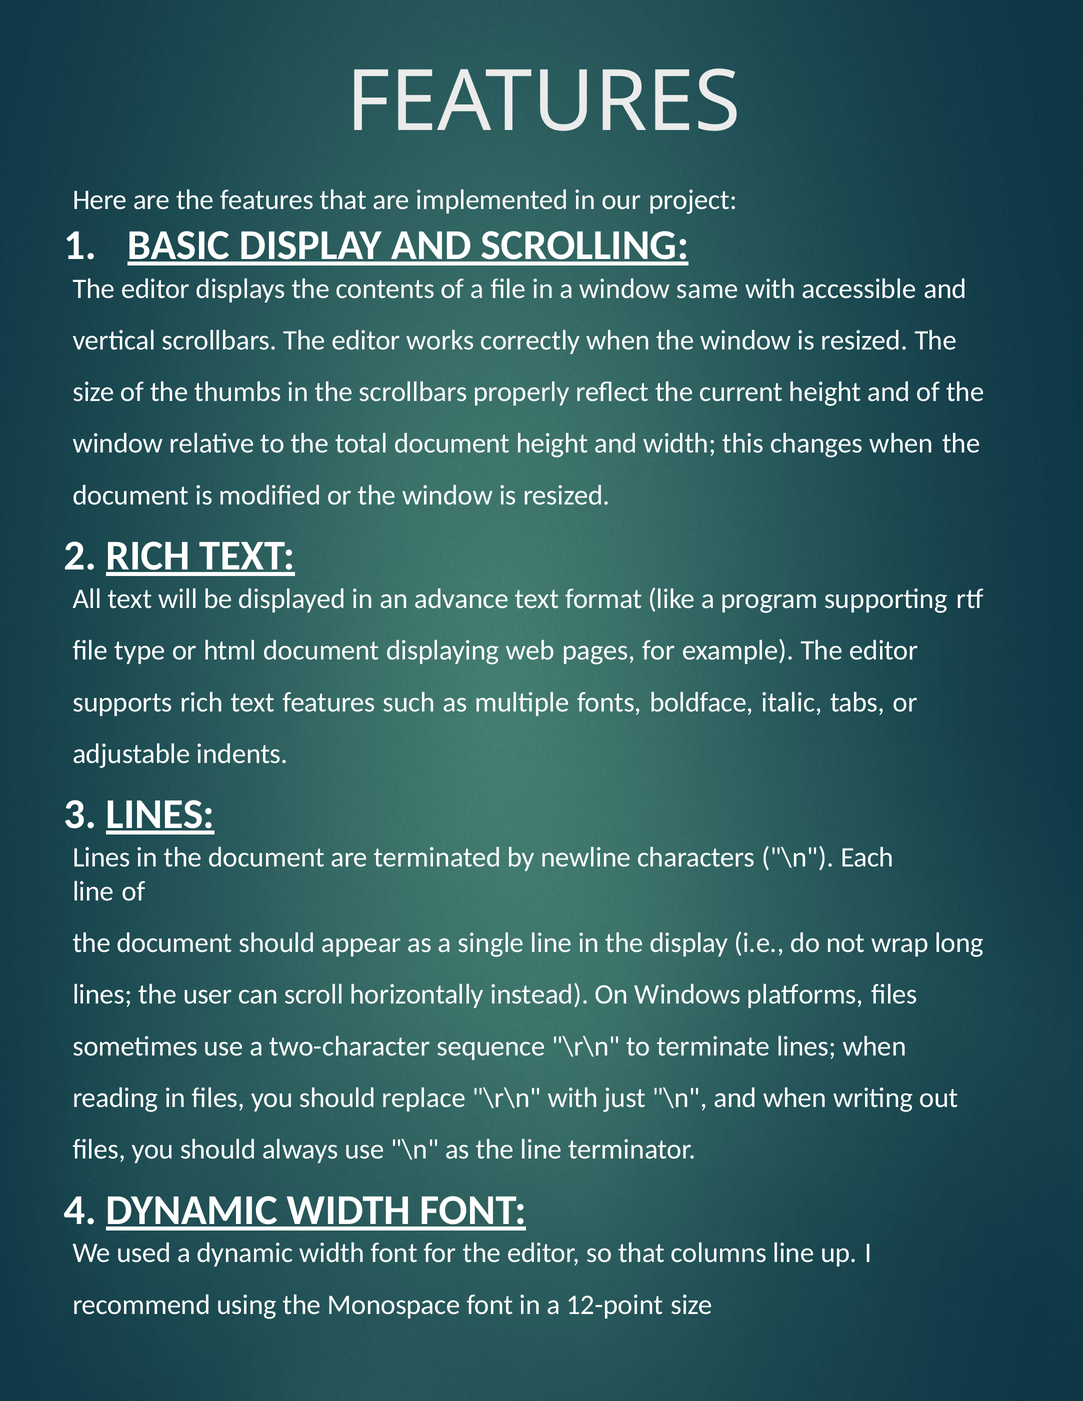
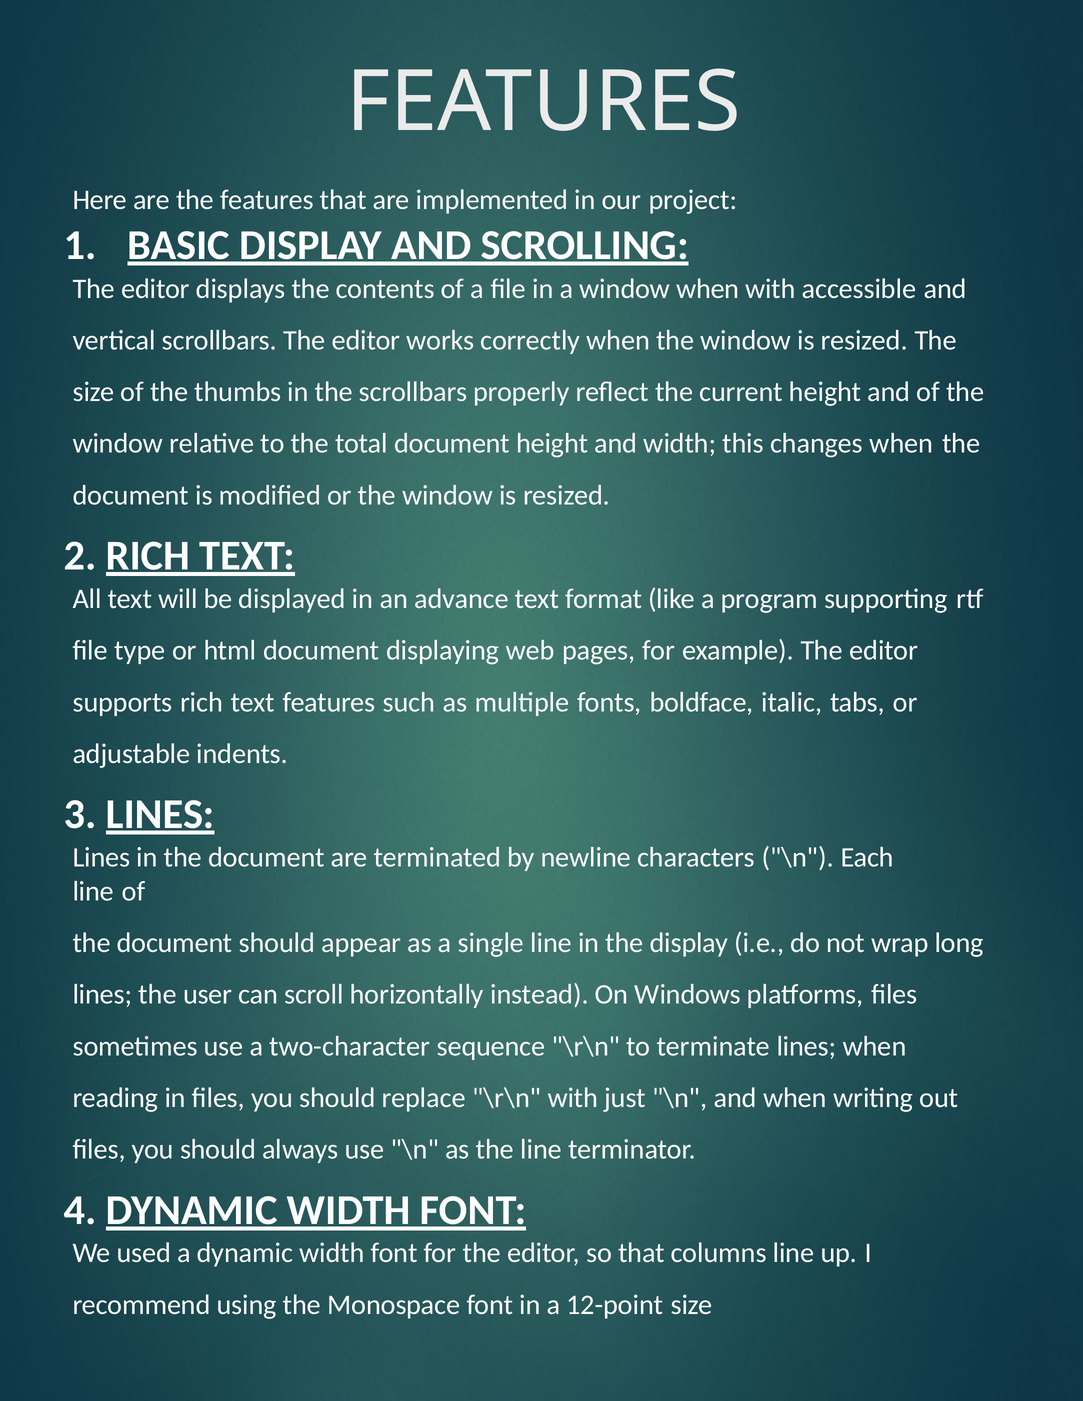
window same: same -> when
